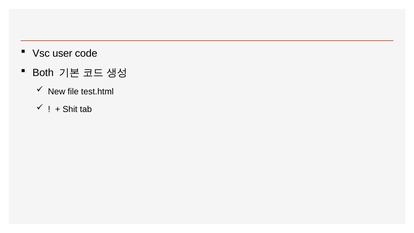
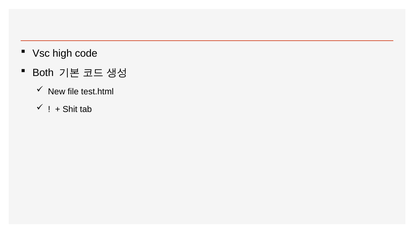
user: user -> high
